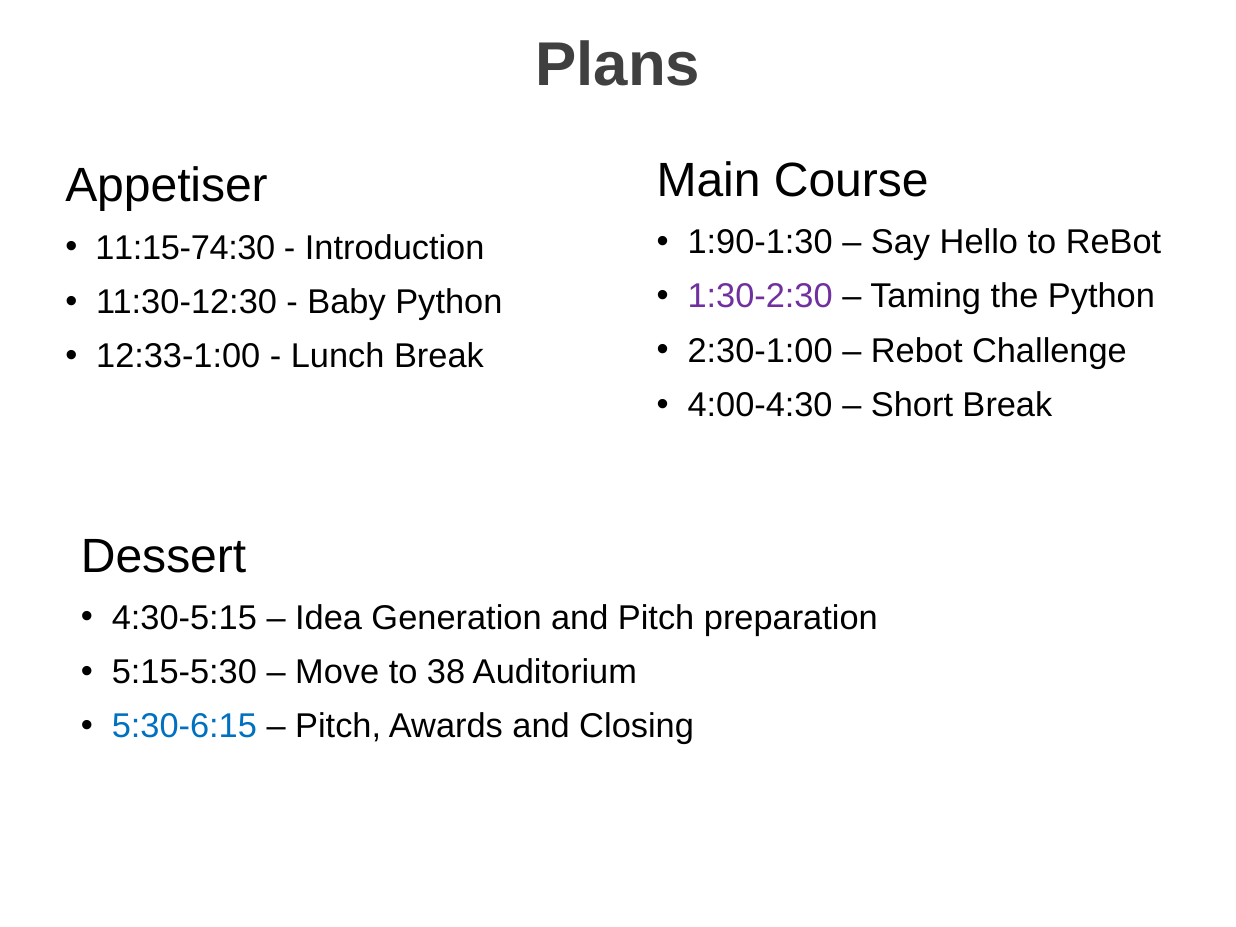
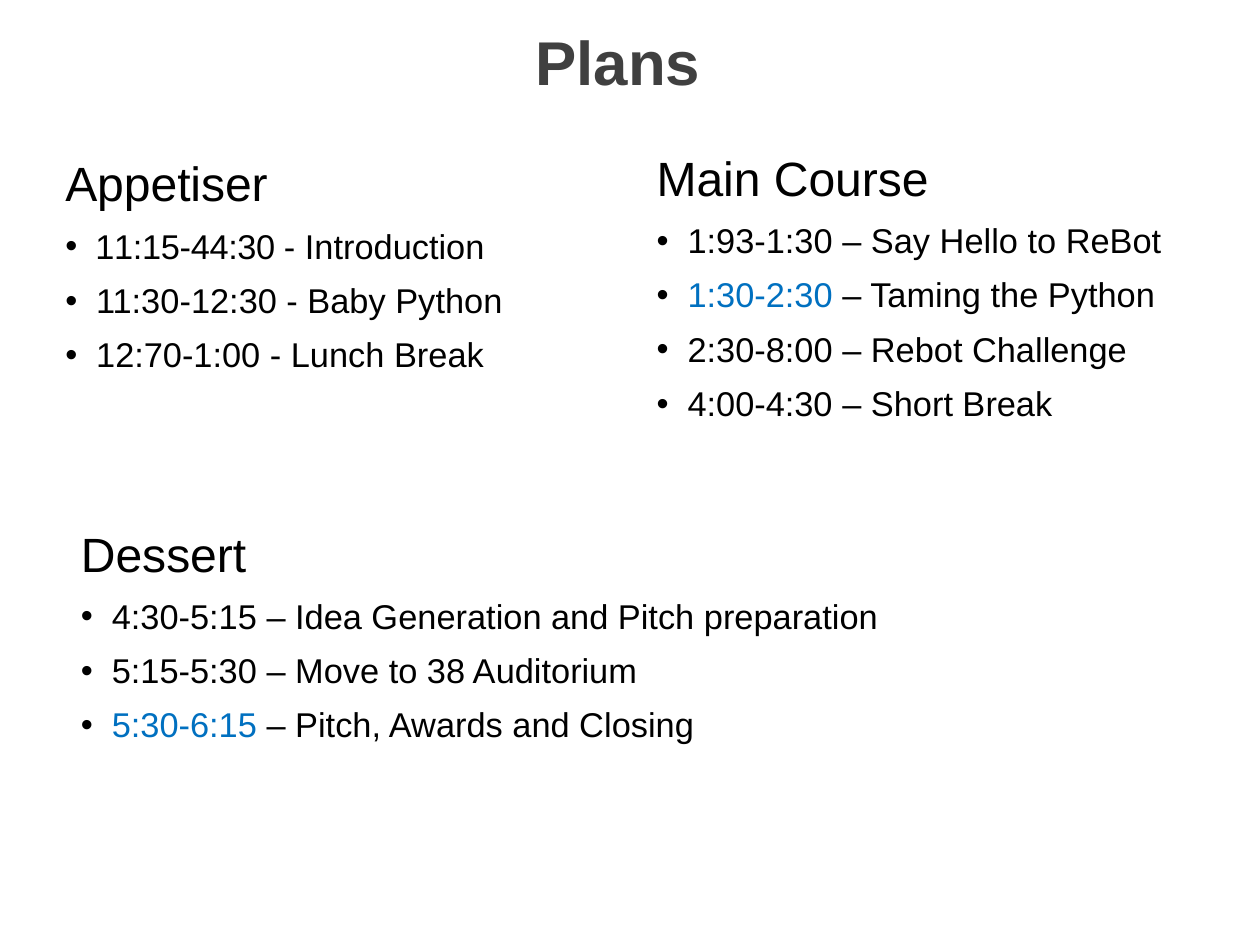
1:90-1:30: 1:90-1:30 -> 1:93-1:30
11:15-74:30: 11:15-74:30 -> 11:15-44:30
1:30-2:30 colour: purple -> blue
2:30-1:00: 2:30-1:00 -> 2:30-8:00
12:33-1:00: 12:33-1:00 -> 12:70-1:00
